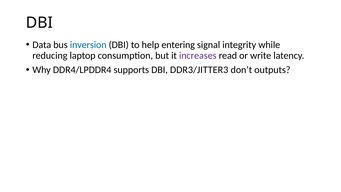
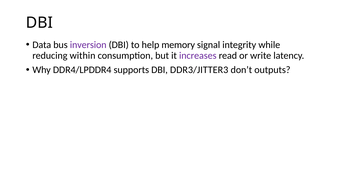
inversion colour: blue -> purple
entering: entering -> memory
laptop: laptop -> within
